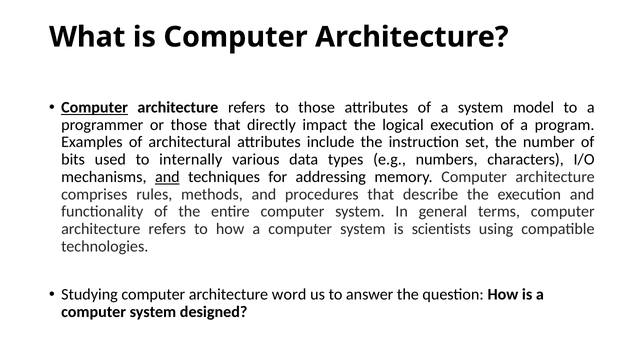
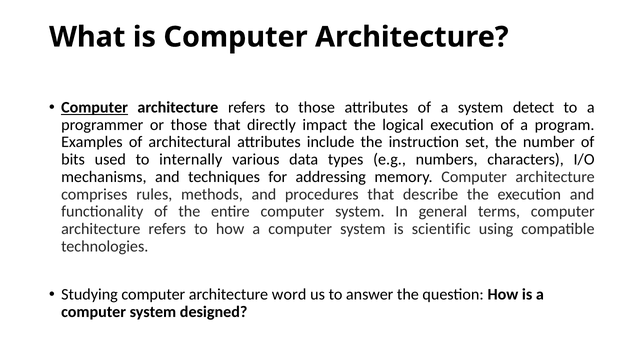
model: model -> detect
and at (167, 177) underline: present -> none
scientists: scientists -> scientific
